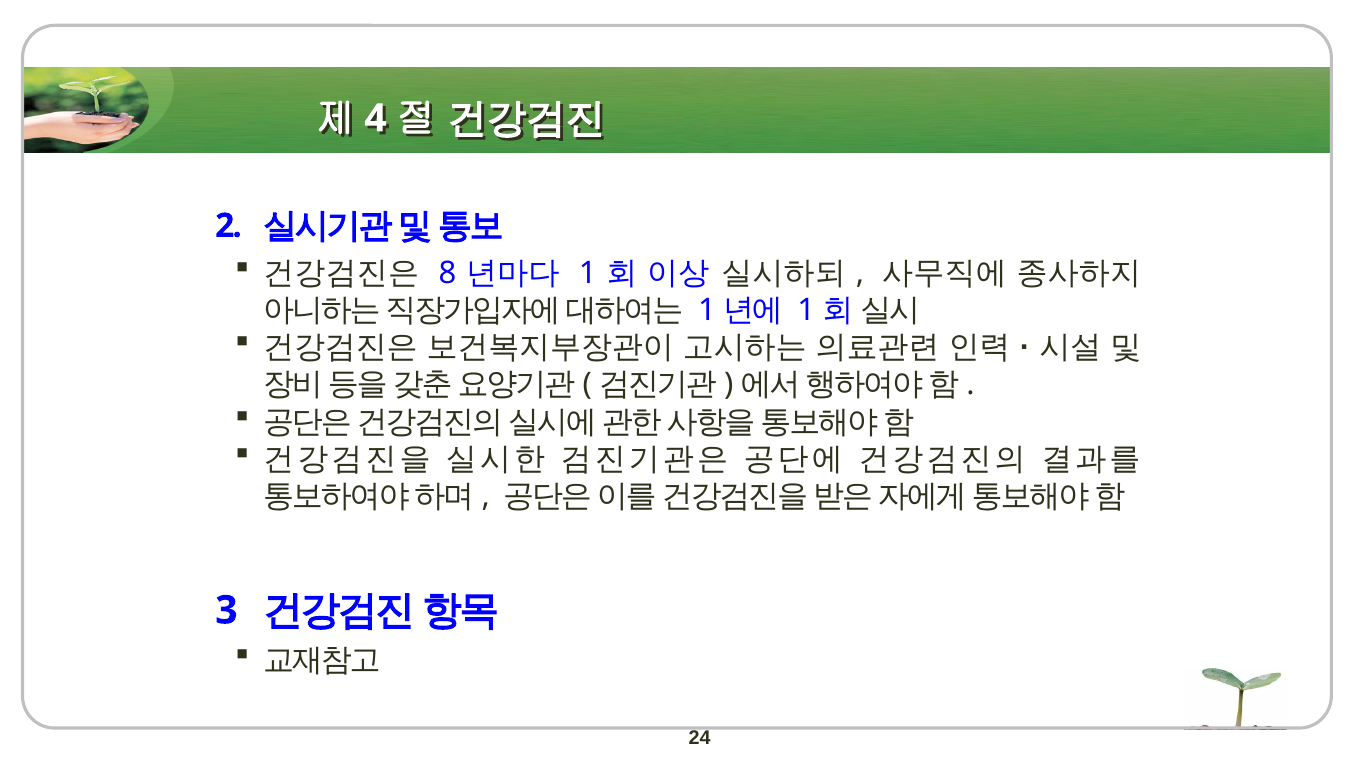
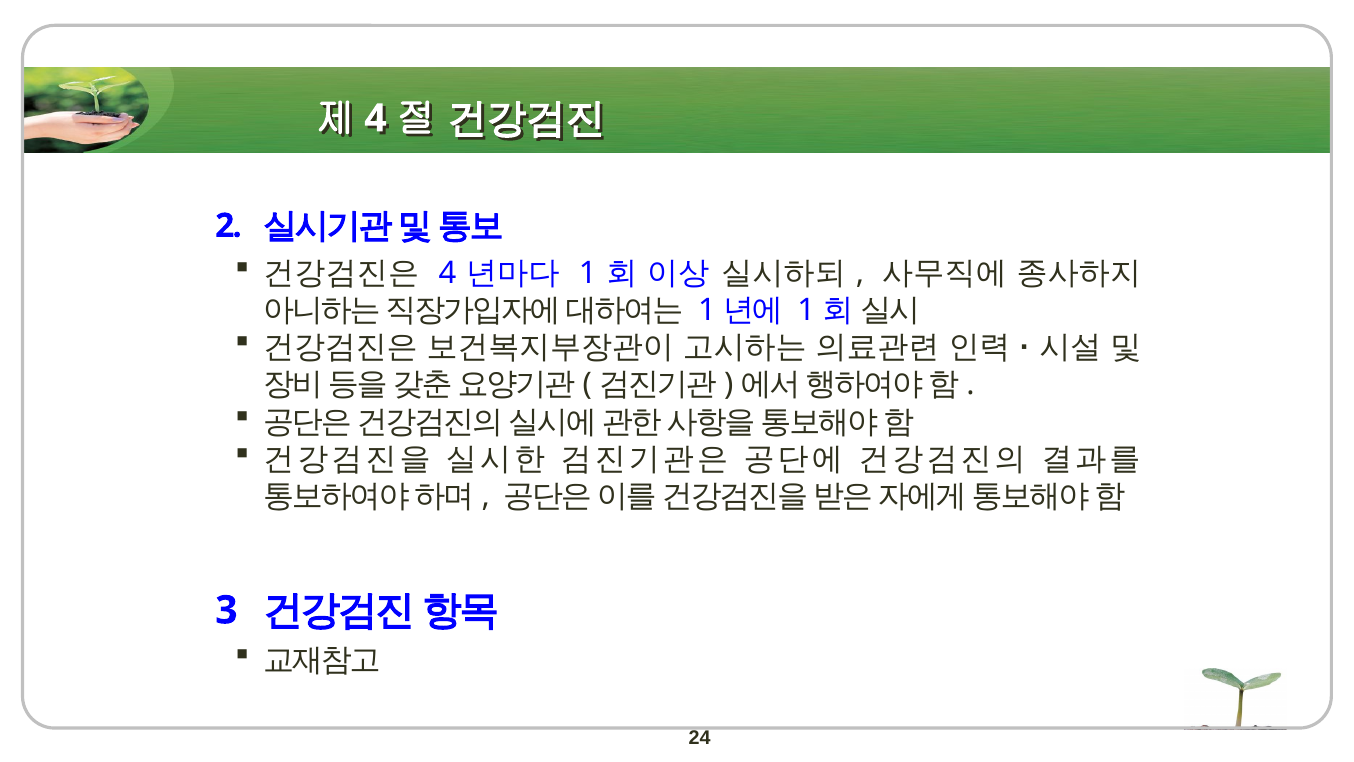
8 at (447, 273): 8 -> 4
